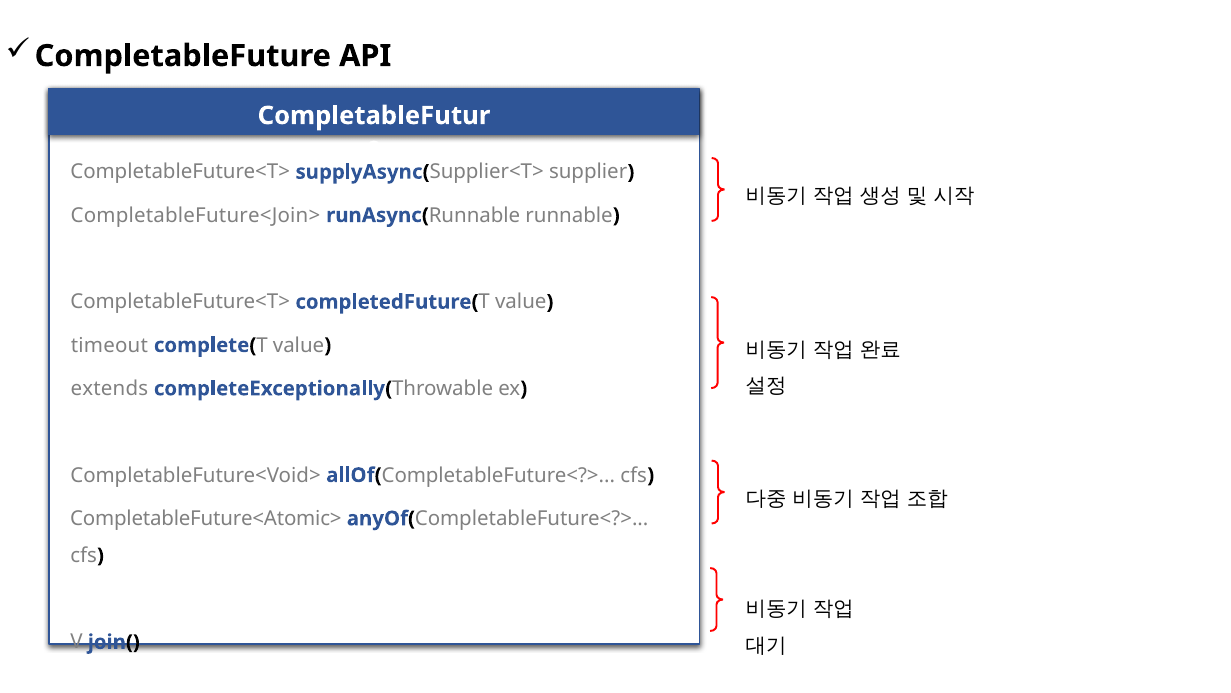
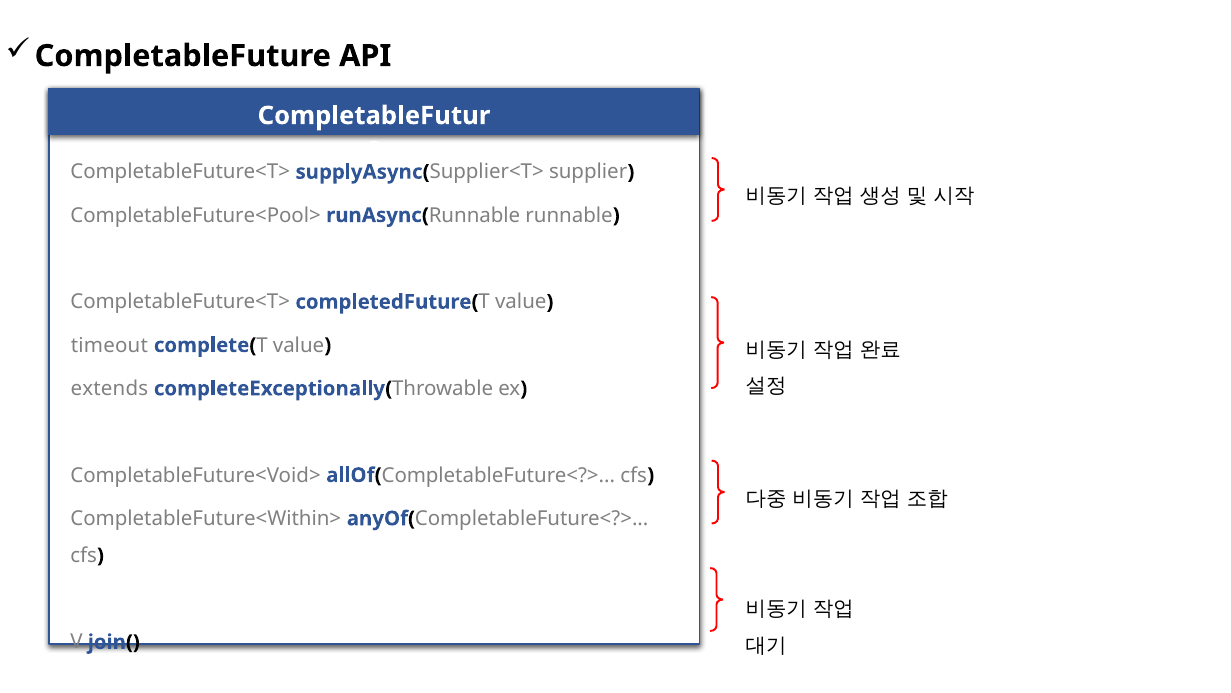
CompletableFuture<Join>: CompletableFuture<Join> -> CompletableFuture<Pool>
CompletableFuture<Atomic>: CompletableFuture<Atomic> -> CompletableFuture<Within>
